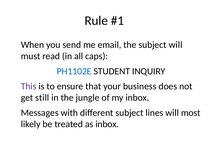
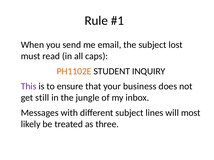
subject will: will -> lost
PH1102E colour: blue -> orange
as inbox: inbox -> three
